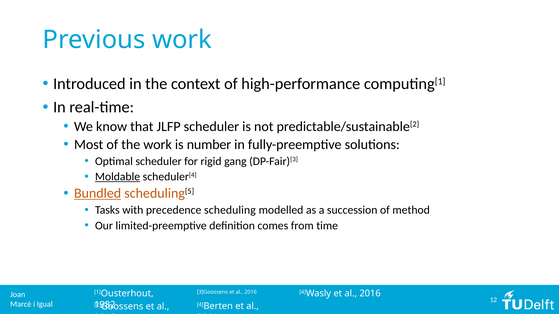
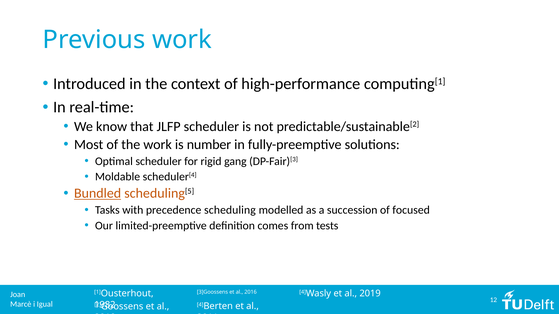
Moldable underline: present -> none
method: method -> focused
time: time -> tests
4]Wasly et al 2016: 2016 -> 2019
